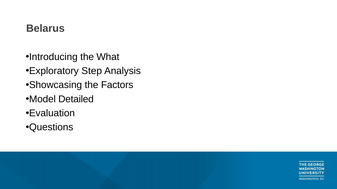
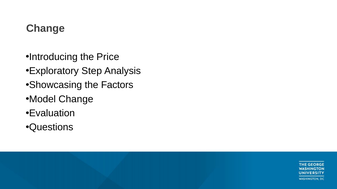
Belarus at (45, 28): Belarus -> Change
What: What -> Price
Model Detailed: Detailed -> Change
